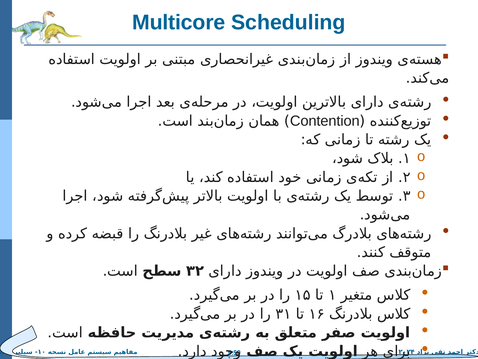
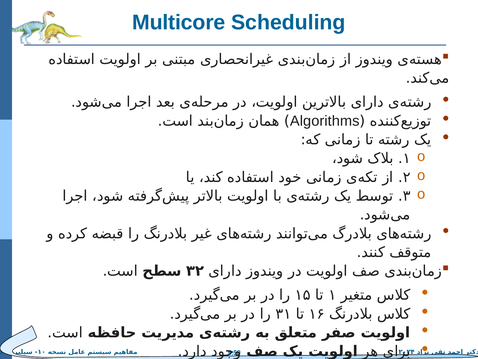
Contention: Contention -> Algorithms
